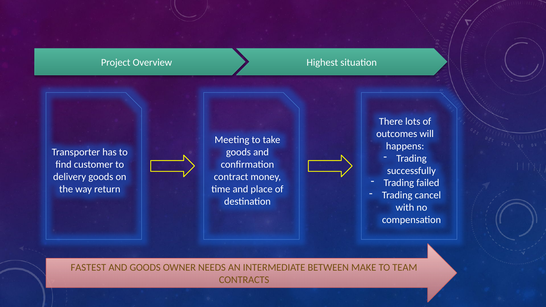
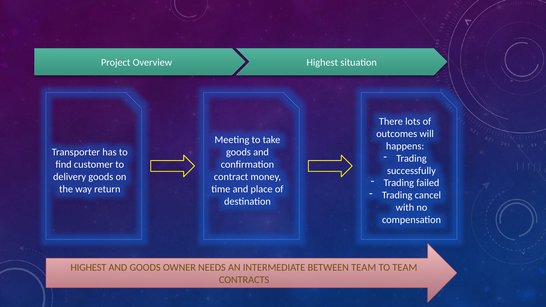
FASTEST at (88, 268): FASTEST -> HIGHEST
BETWEEN MAKE: MAKE -> TEAM
